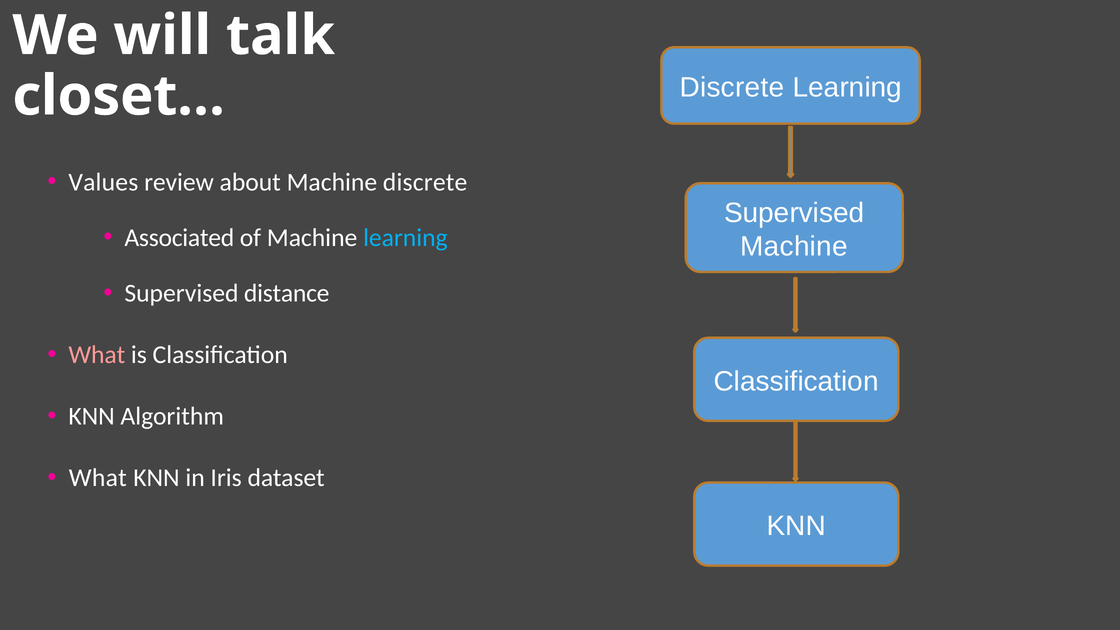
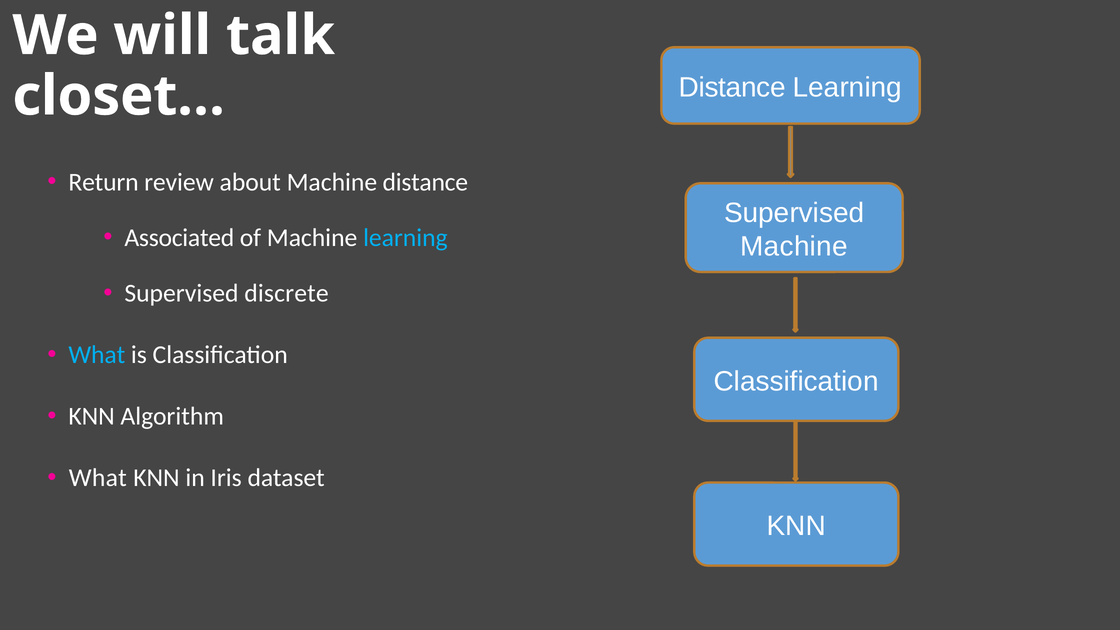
Discrete at (732, 87): Discrete -> Distance
Values: Values -> Return
Machine discrete: discrete -> distance
distance: distance -> discrete
What at (97, 355) colour: pink -> light blue
